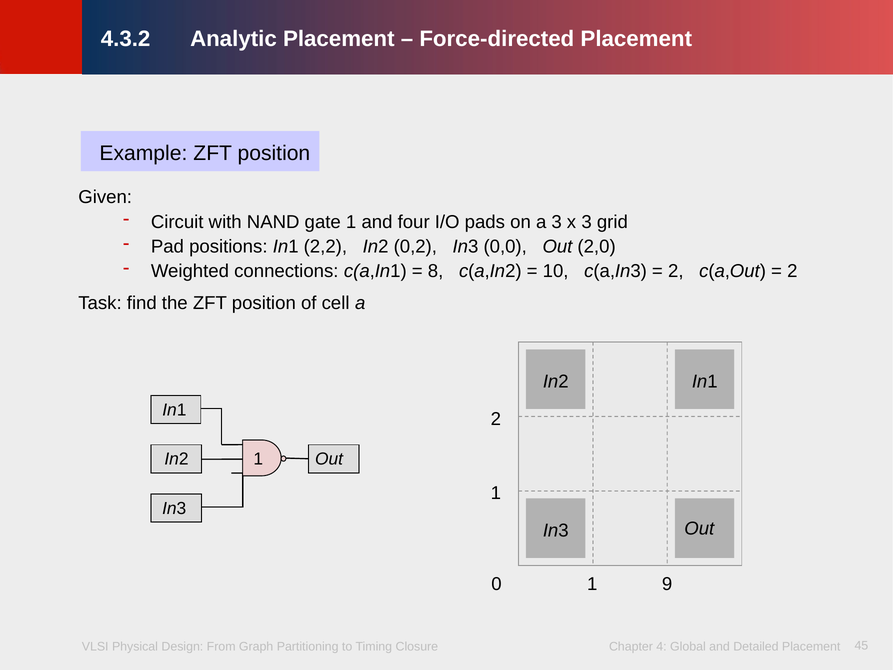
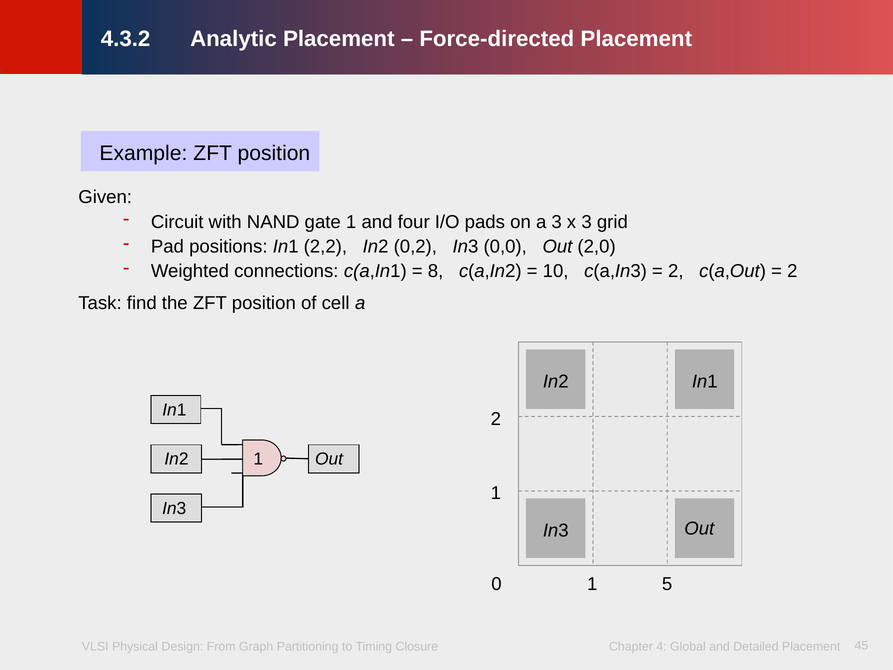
9: 9 -> 5
